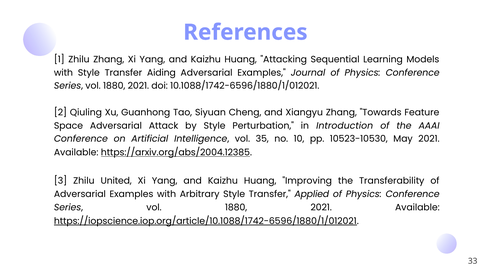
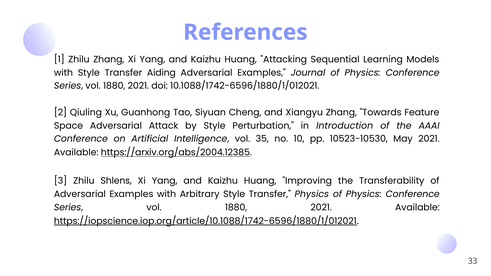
United: United -> Shlens
Transfer Applied: Applied -> Physics
